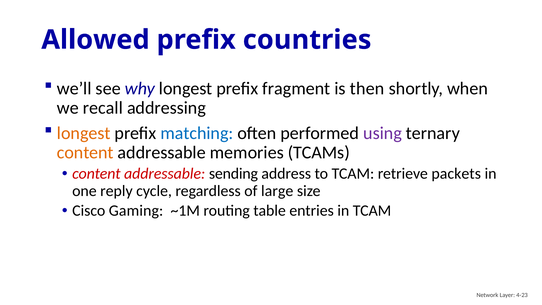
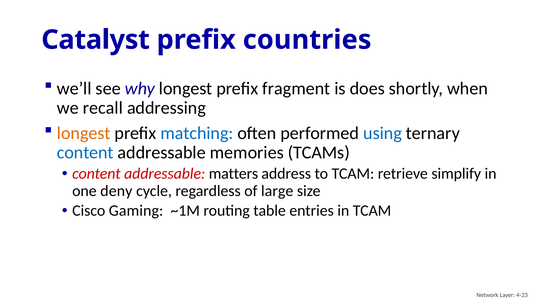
Allowed: Allowed -> Catalyst
then: then -> does
using colour: purple -> blue
content at (85, 153) colour: orange -> blue
sending: sending -> matters
packets: packets -> simplify
reply: reply -> deny
